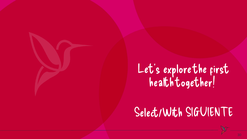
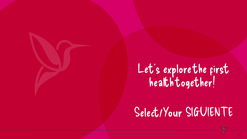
Select/With: Select/With -> Select/Your
